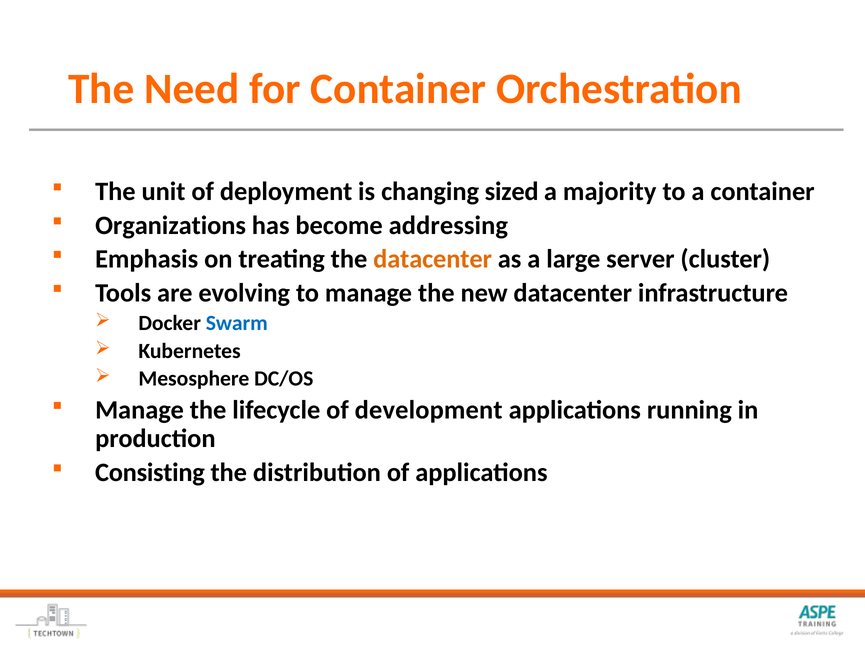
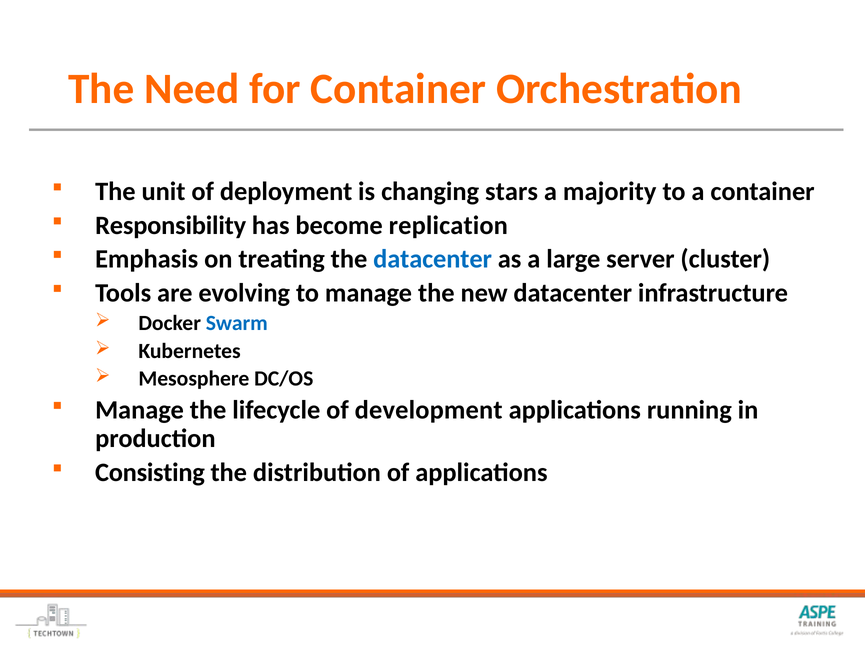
sized: sized -> stars
Organizations: Organizations -> Responsibility
addressing: addressing -> replication
datacenter at (433, 259) colour: orange -> blue
